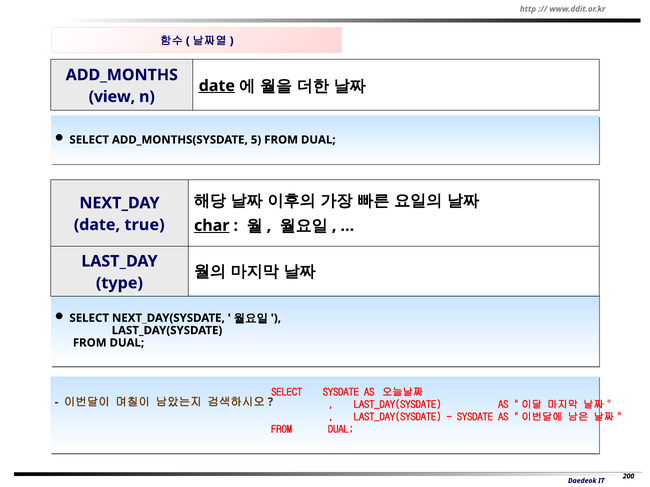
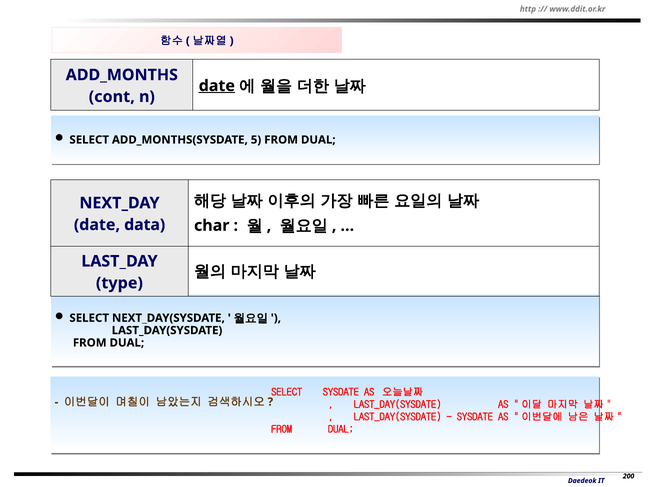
view: view -> cont
true: true -> data
char underline: present -> none
